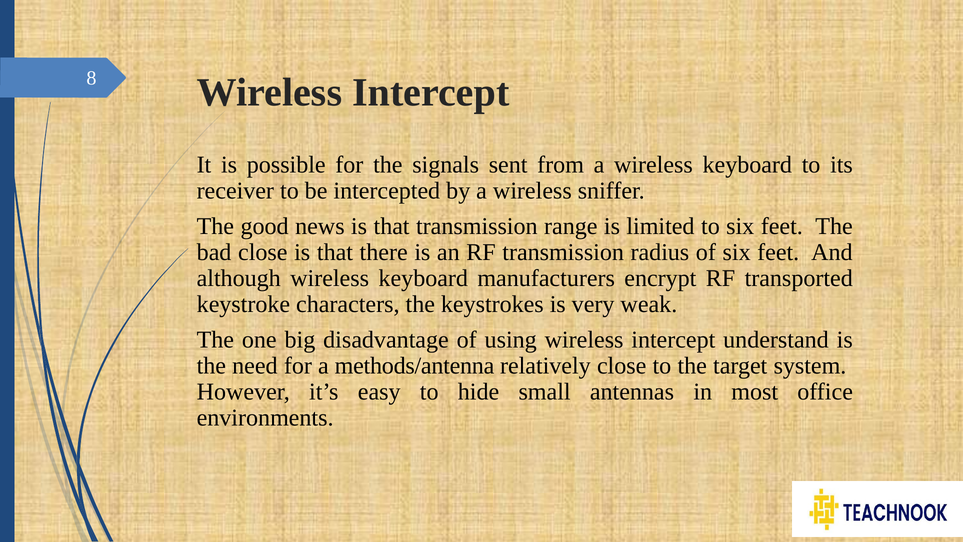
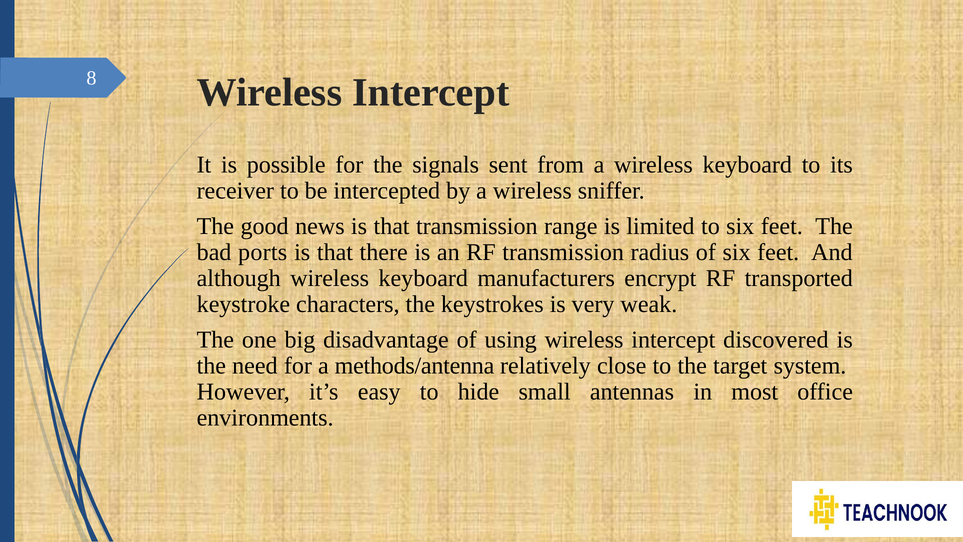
bad close: close -> ports
understand: understand -> discovered
